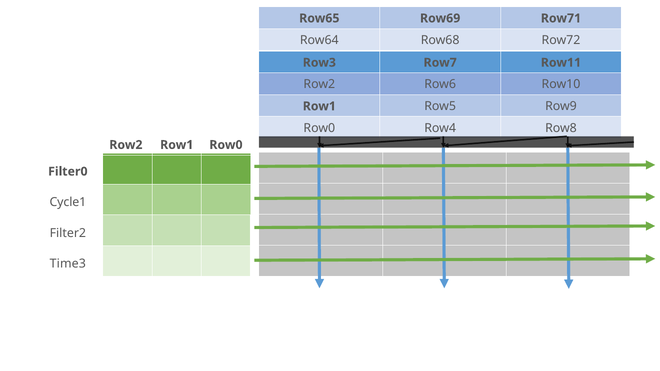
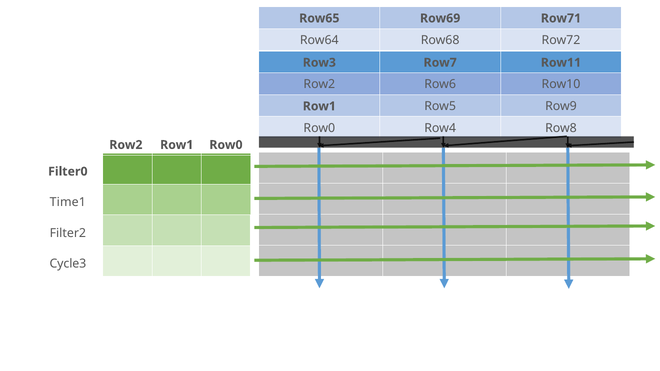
Cycle1: Cycle1 -> Time1
Time3: Time3 -> Cycle3
